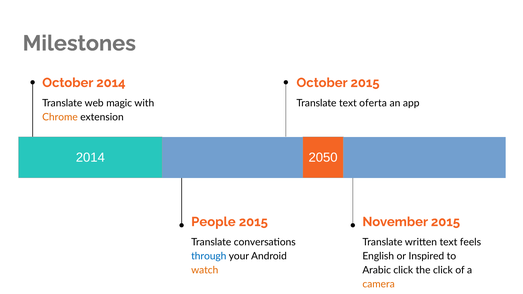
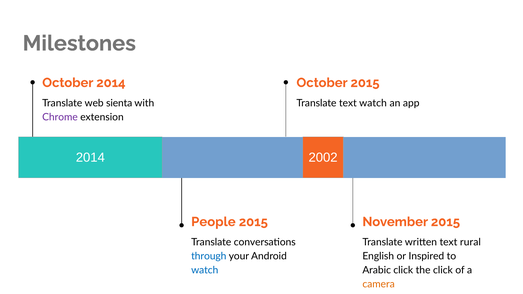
magic: magic -> sienta
text oferta: oferta -> watch
Chrome colour: orange -> purple
2050: 2050 -> 2002
feels: feels -> rural
watch at (205, 270) colour: orange -> blue
